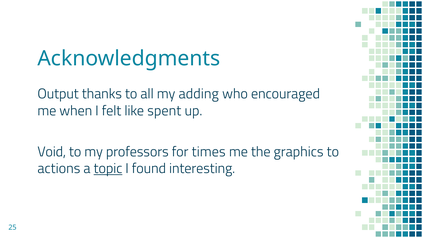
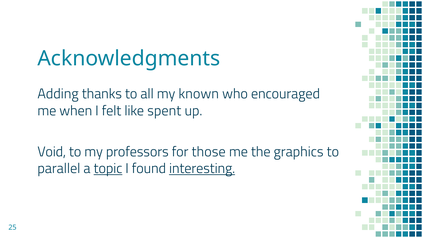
Output: Output -> Adding
adding: adding -> known
times: times -> those
actions: actions -> parallel
interesting underline: none -> present
